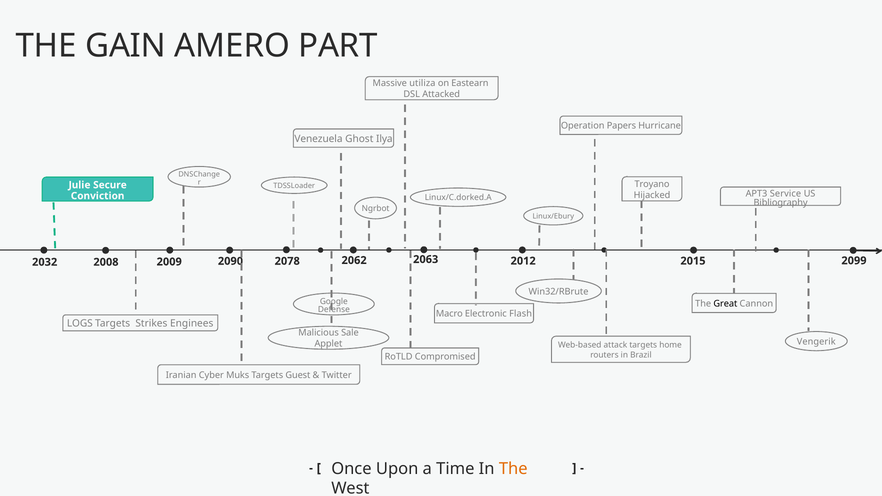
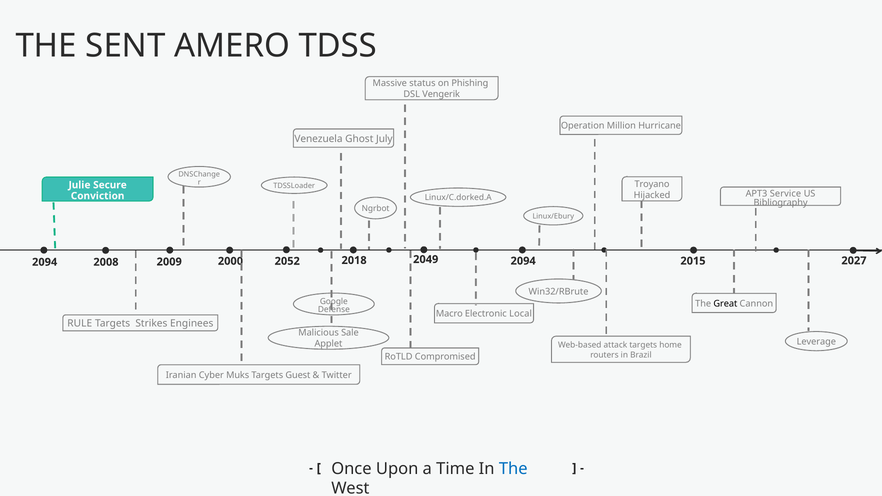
GAIN: GAIN -> SENT
PART: PART -> TDSS
utiliza: utiliza -> status
Eastearn: Eastearn -> Phishing
Attacked: Attacked -> Vengerik
Papers: Papers -> Million
Ilya: Ilya -> July
2063: 2063 -> 2049
2062: 2062 -> 2018
2012 at (523, 261): 2012 -> 2094
2099: 2099 -> 2027
2078: 2078 -> 2052
2090: 2090 -> 2000
2032 at (45, 262): 2032 -> 2094
Flash: Flash -> Local
LOGS: LOGS -> RULE
Vengerik: Vengerik -> Leverage
The at (513, 469) colour: orange -> blue
